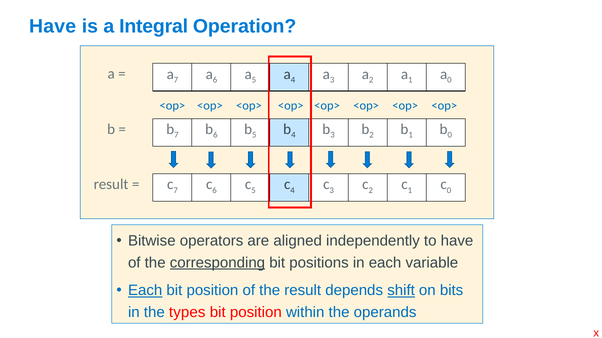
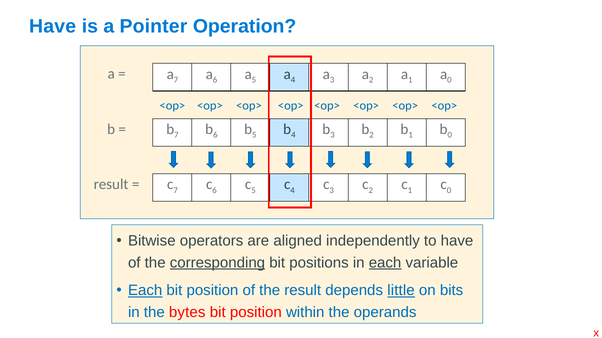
Integral: Integral -> Pointer
each at (385, 263) underline: none -> present
shift: shift -> little
types: types -> bytes
